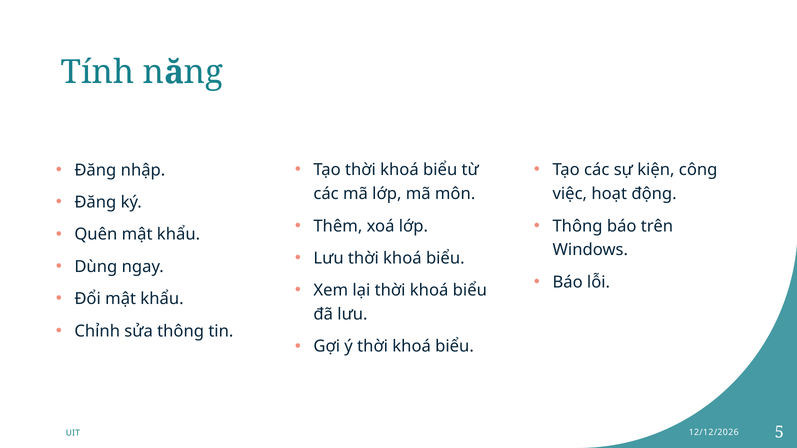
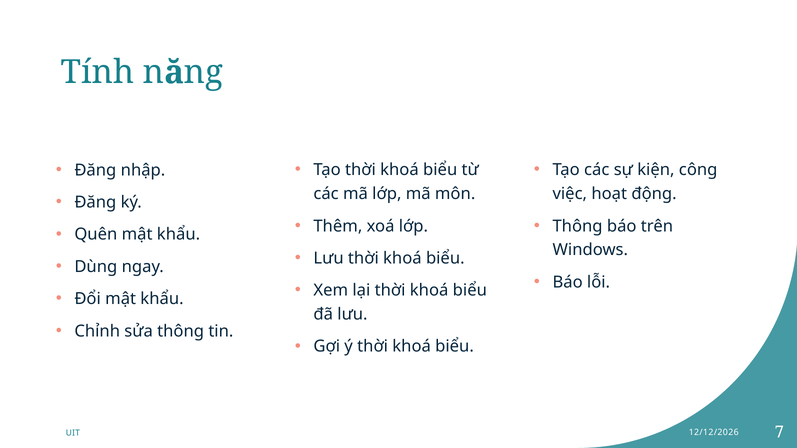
5: 5 -> 7
